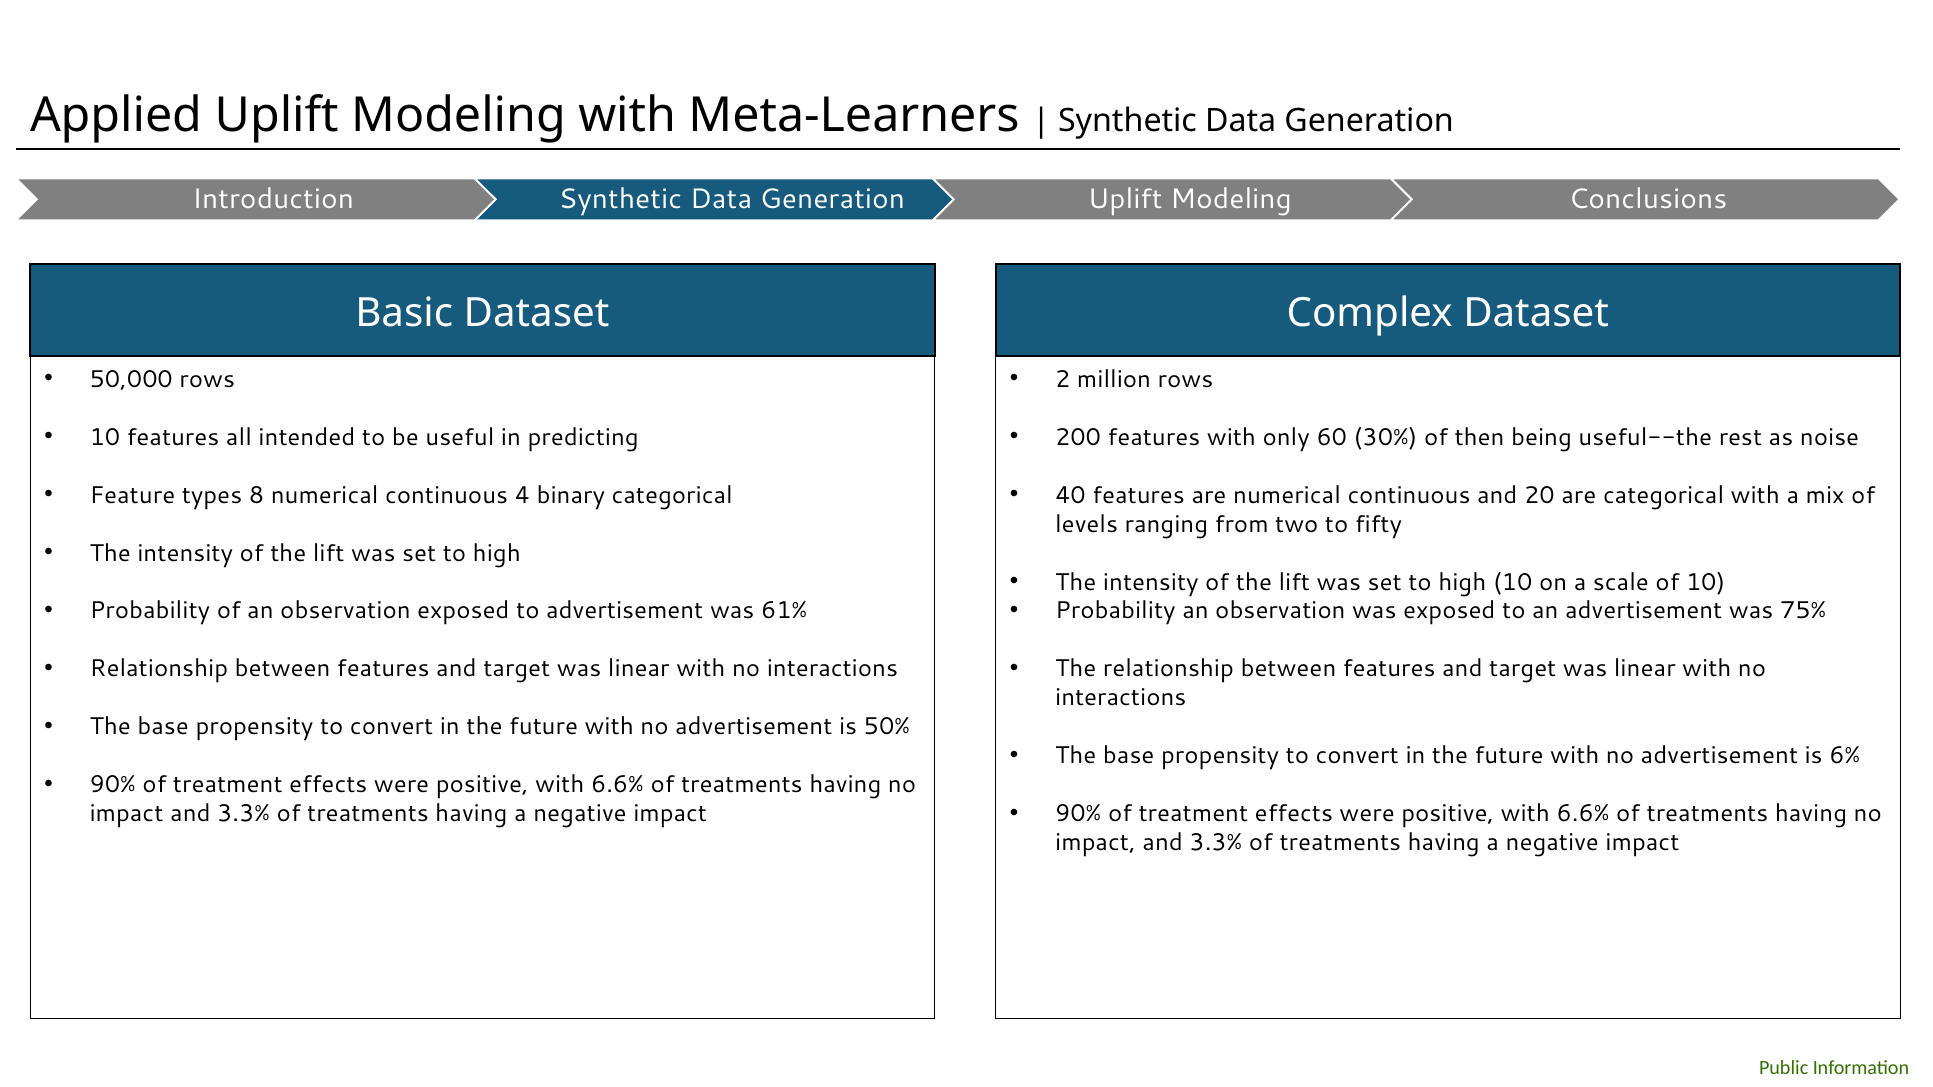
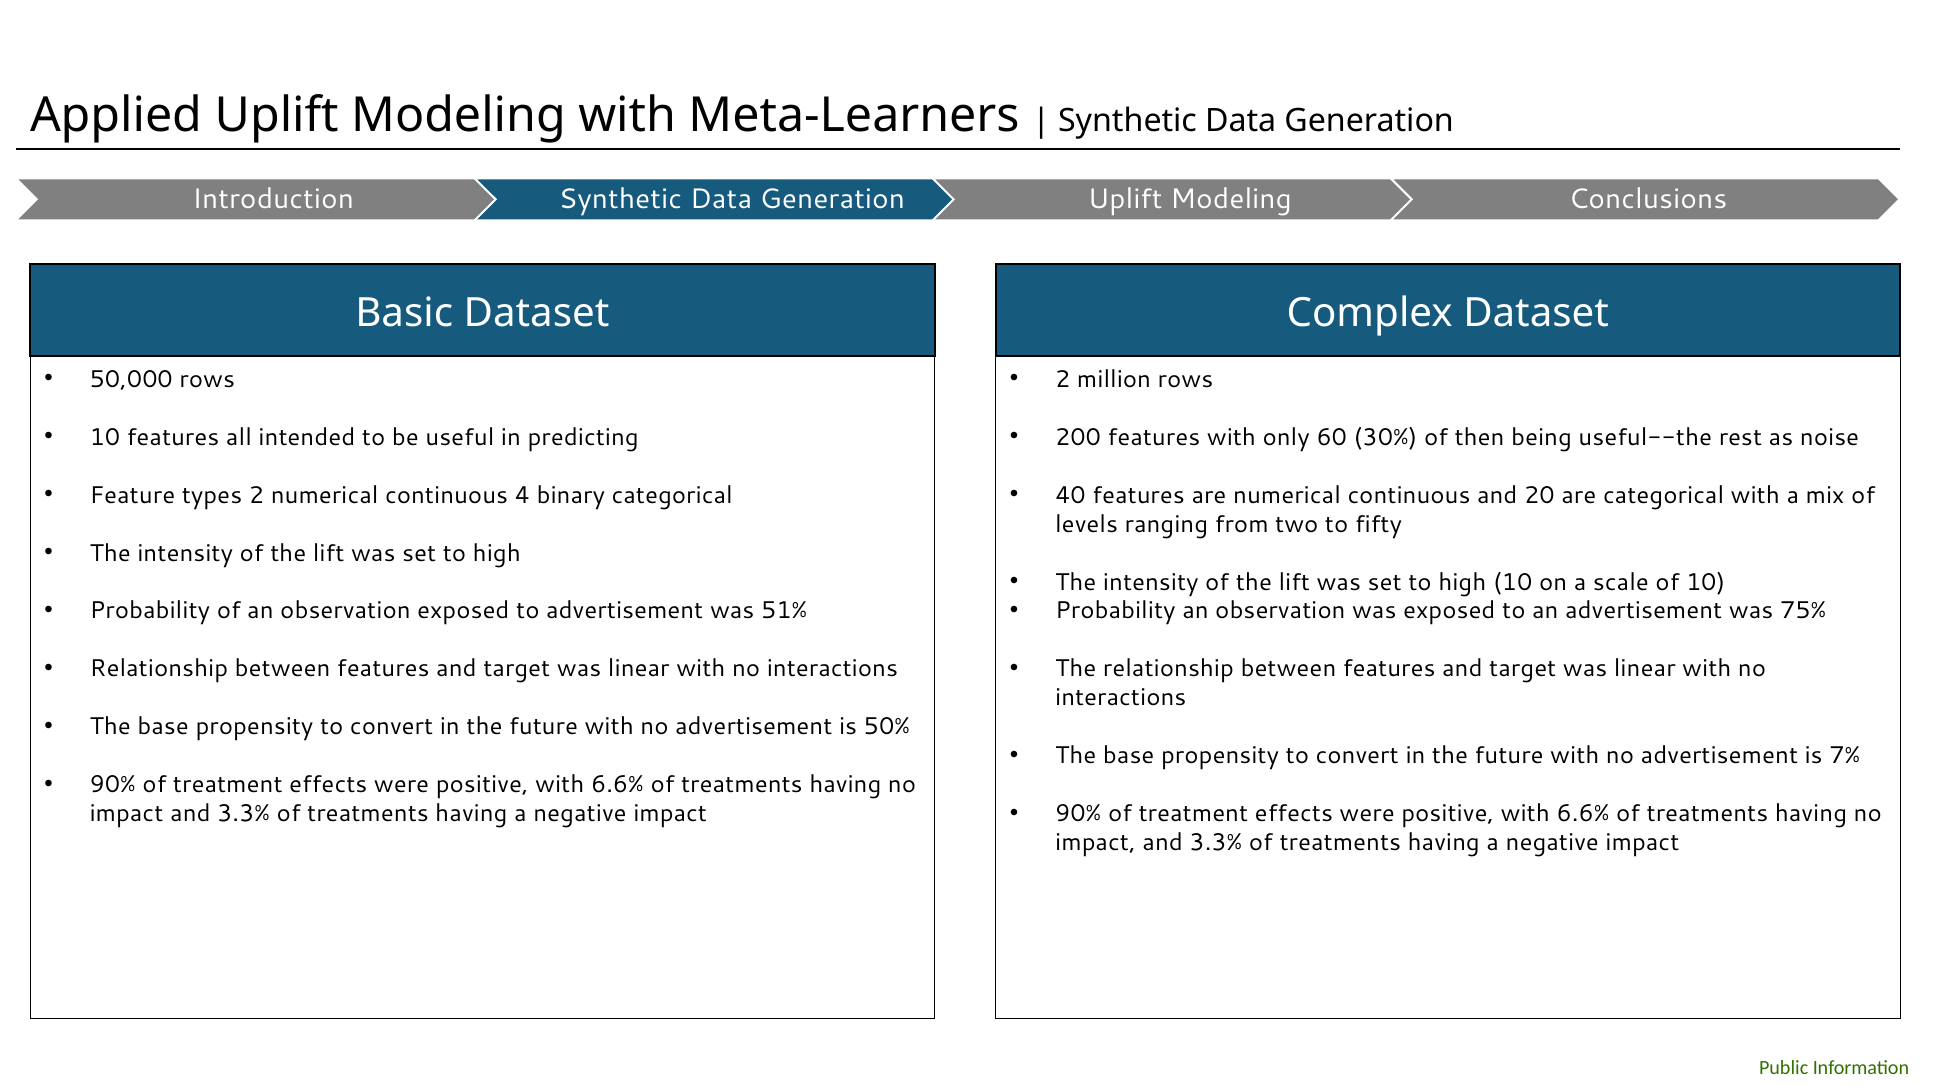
types 8: 8 -> 2
61%: 61% -> 51%
6%: 6% -> 7%
